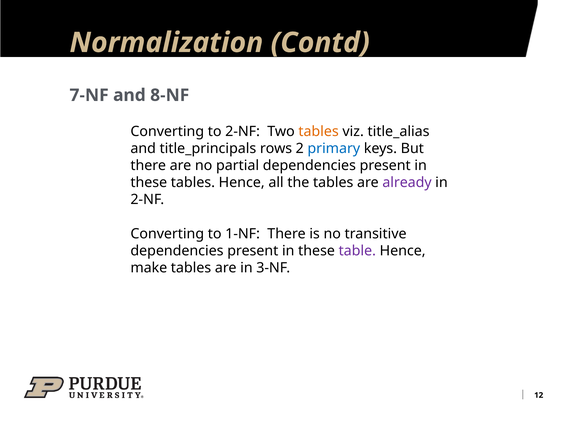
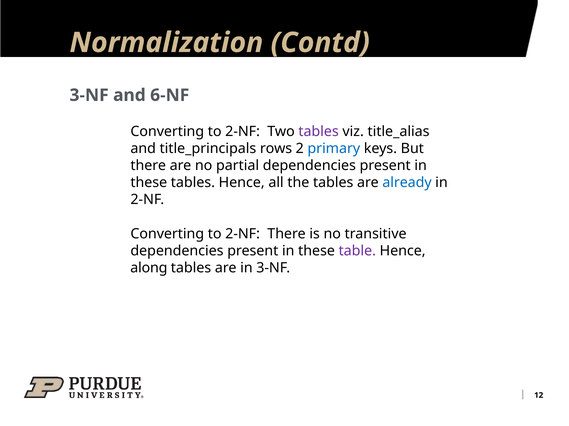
7-NF at (89, 95): 7-NF -> 3-NF
8-NF: 8-NF -> 6-NF
tables at (319, 132) colour: orange -> purple
already colour: purple -> blue
1-NF at (243, 234): 1-NF -> 2-NF
make: make -> along
